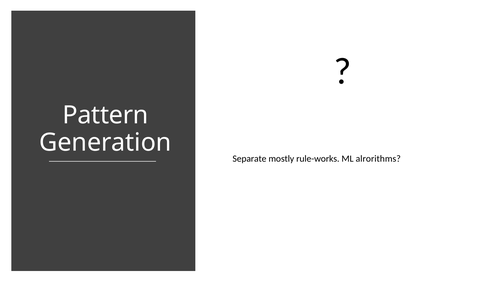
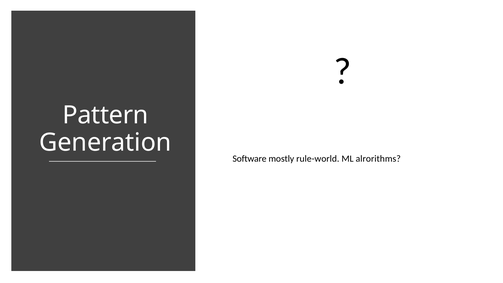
Separate: Separate -> Software
rule-works: rule-works -> rule-world
